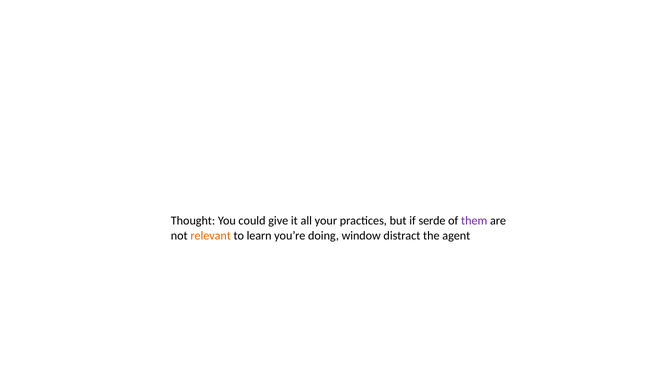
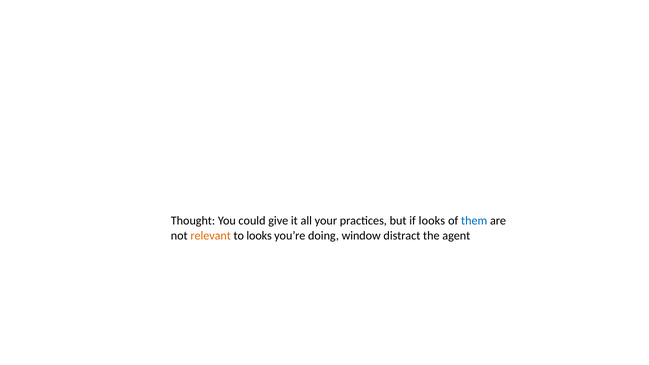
if serde: serde -> looks
them colour: purple -> blue
to learn: learn -> looks
